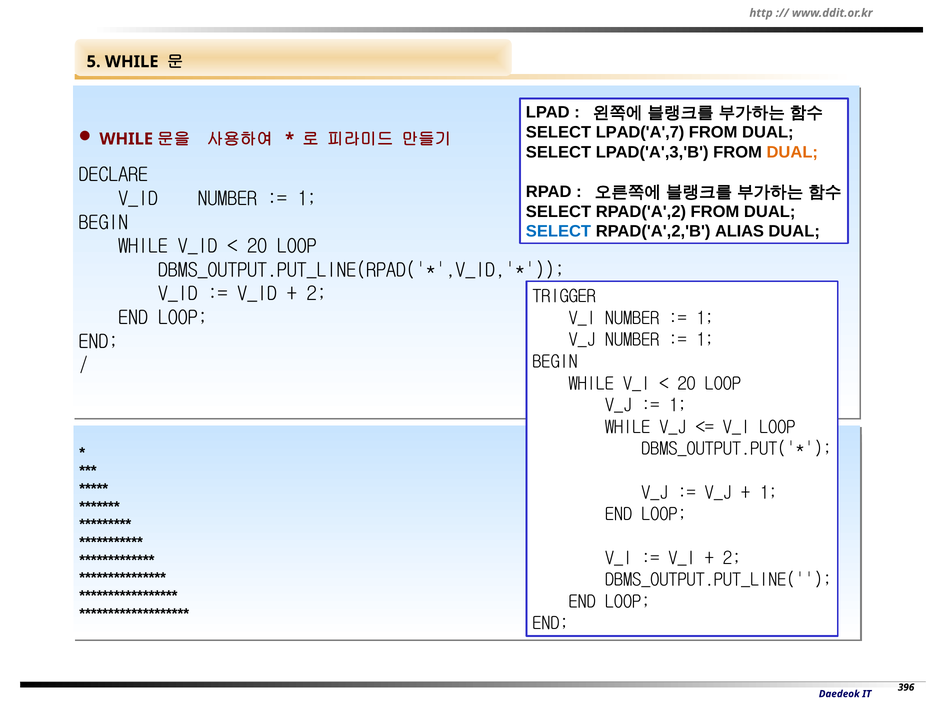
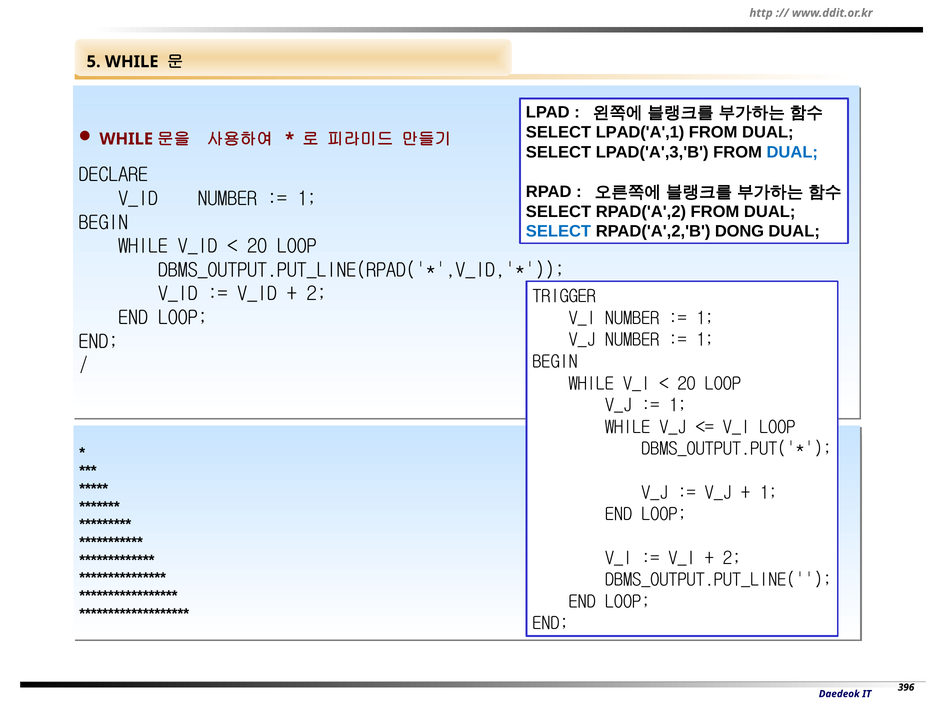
LPAD('A',7: LPAD('A',7 -> LPAD('A',1
DUAL at (792, 152) colour: orange -> blue
ALIAS: ALIAS -> DONG
